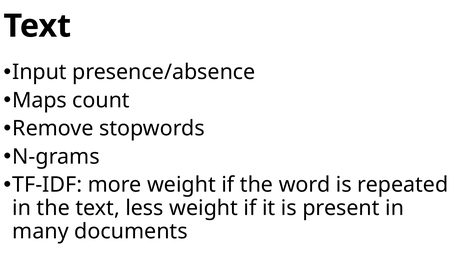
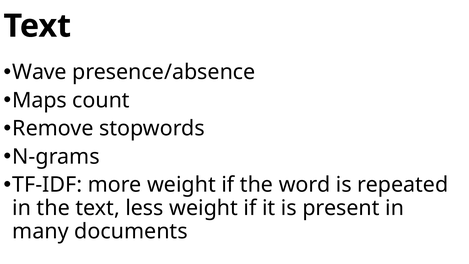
Input: Input -> Wave
